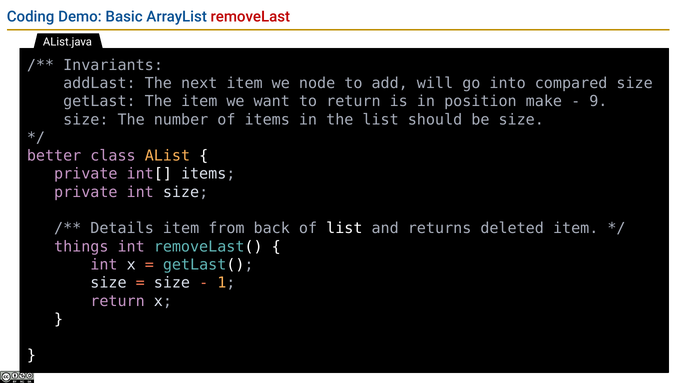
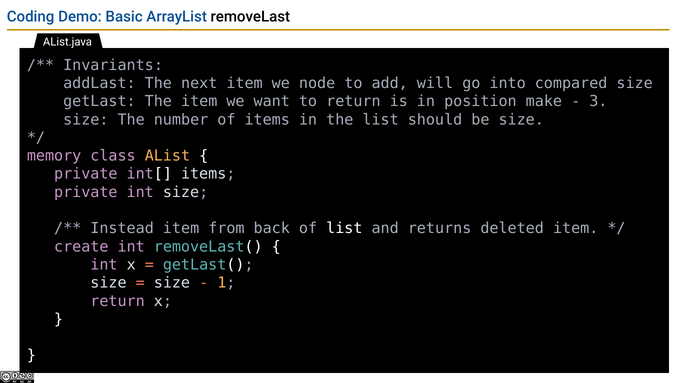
removeLast colour: red -> black
9: 9 -> 3
better: better -> memory
Details: Details -> Instead
things: things -> create
